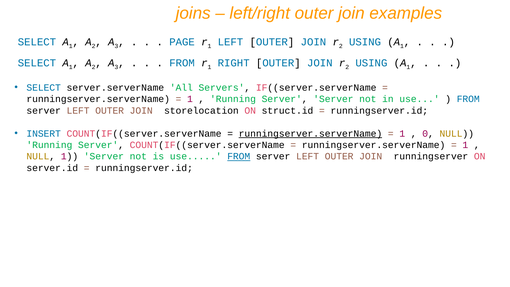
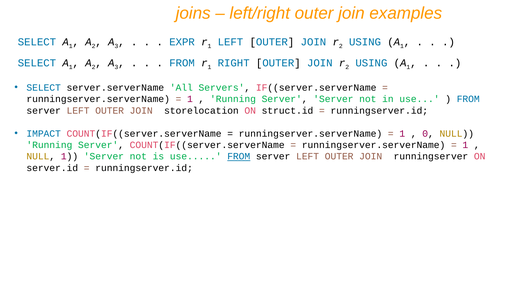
PAGE: PAGE -> EXPR
INSERT: INSERT -> IMPACT
runningserver.serverName at (310, 133) underline: present -> none
